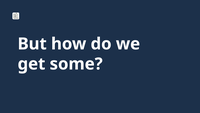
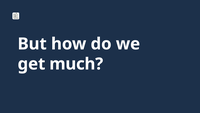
some: some -> much
